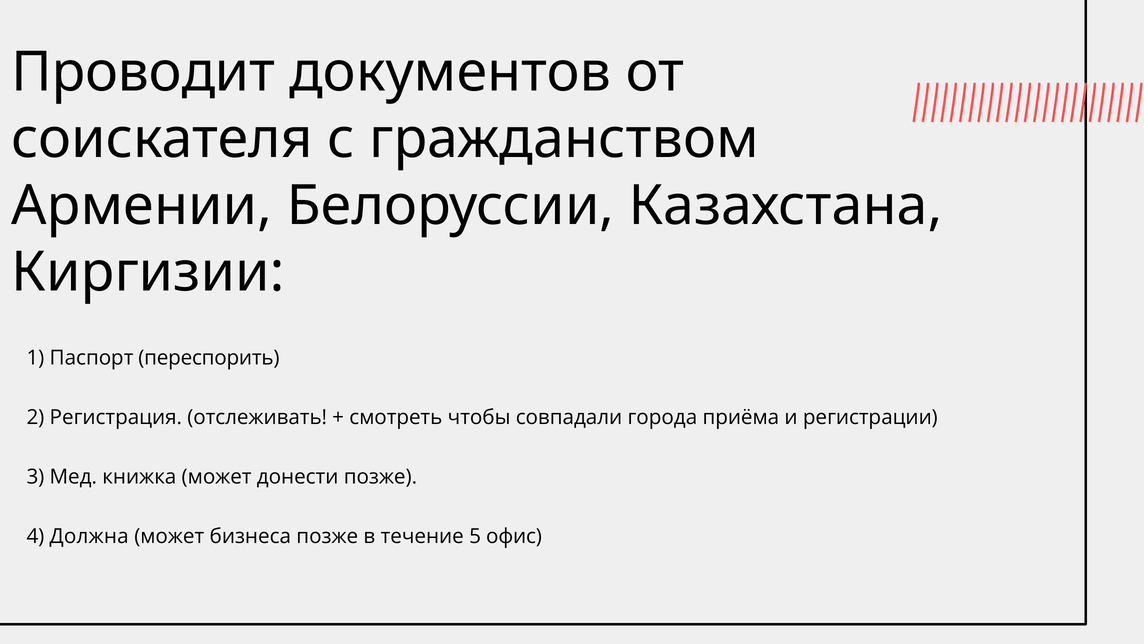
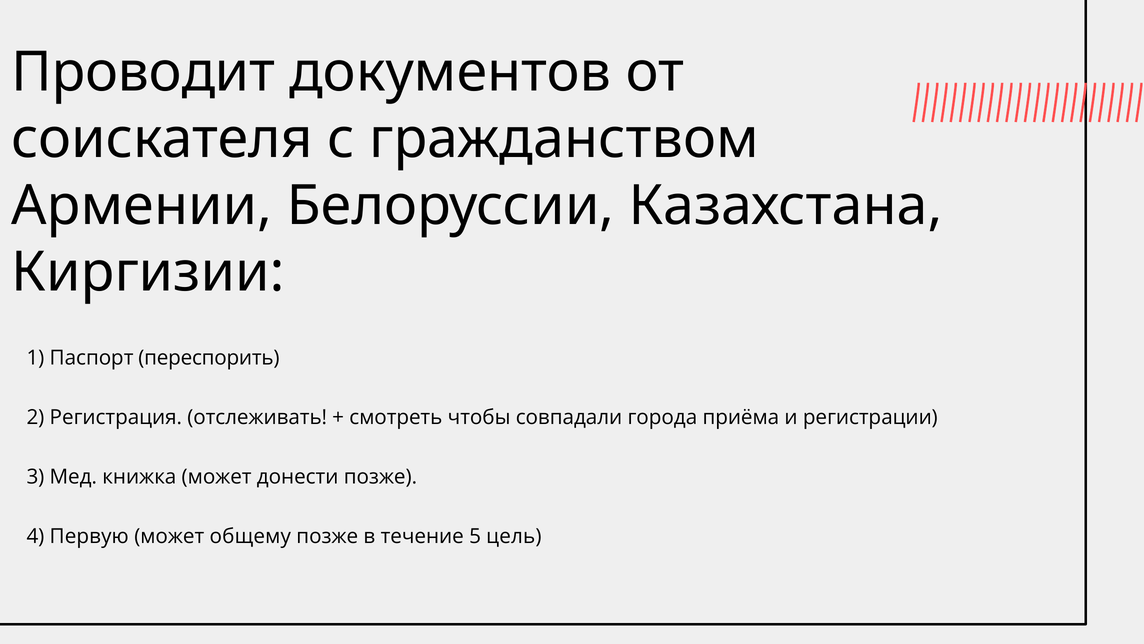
Должна: Должна -> Первую
бизнеса: бизнеса -> общему
офис: офис -> цель
